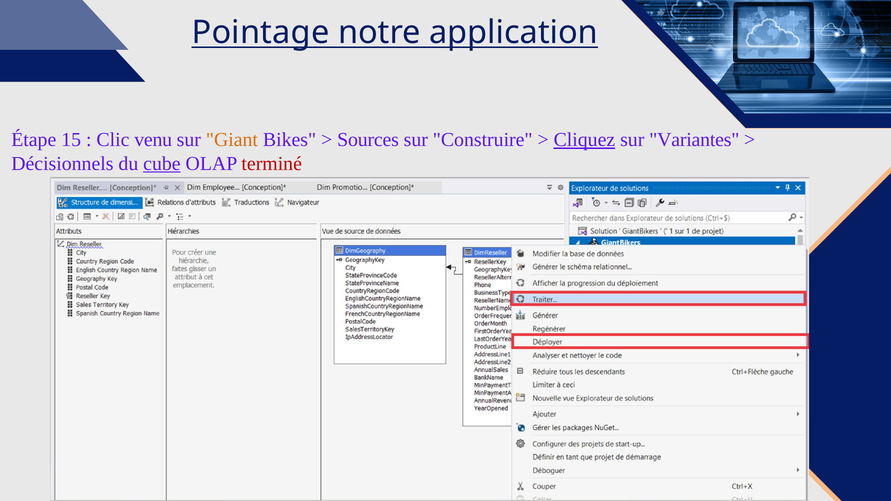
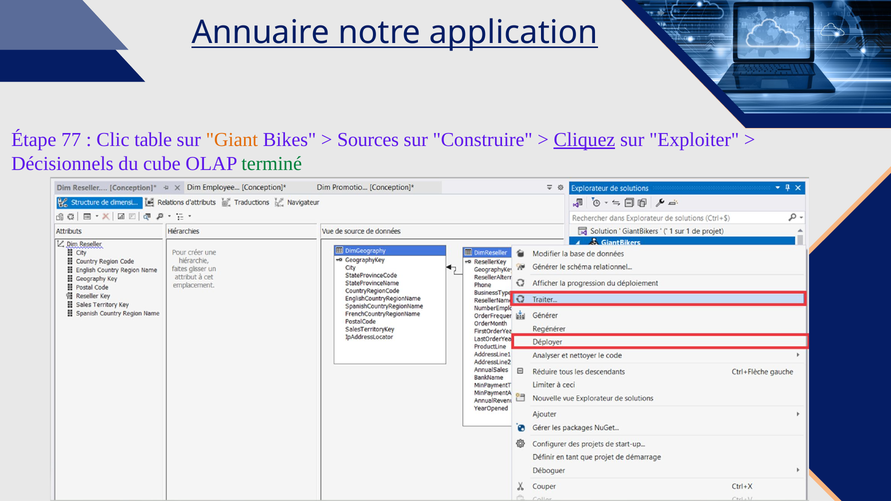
Pointage: Pointage -> Annuaire
15: 15 -> 77
venu: venu -> table
Variantes: Variantes -> Exploiter
cube underline: present -> none
terminé colour: red -> green
